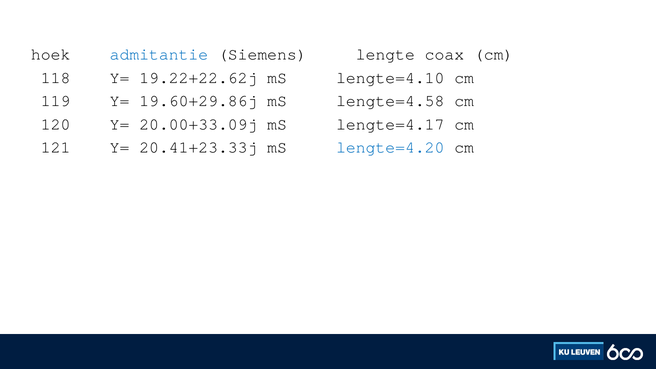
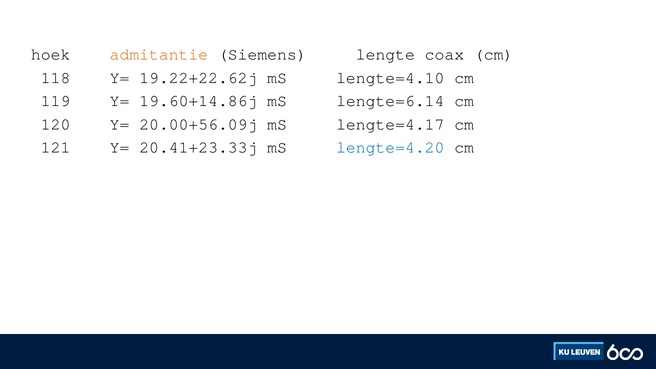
admitantie colour: blue -> orange
19.60+29.86j: 19.60+29.86j -> 19.60+14.86j
lengte=4.58: lengte=4.58 -> lengte=6.14
20.00+33.09j: 20.00+33.09j -> 20.00+56.09j
